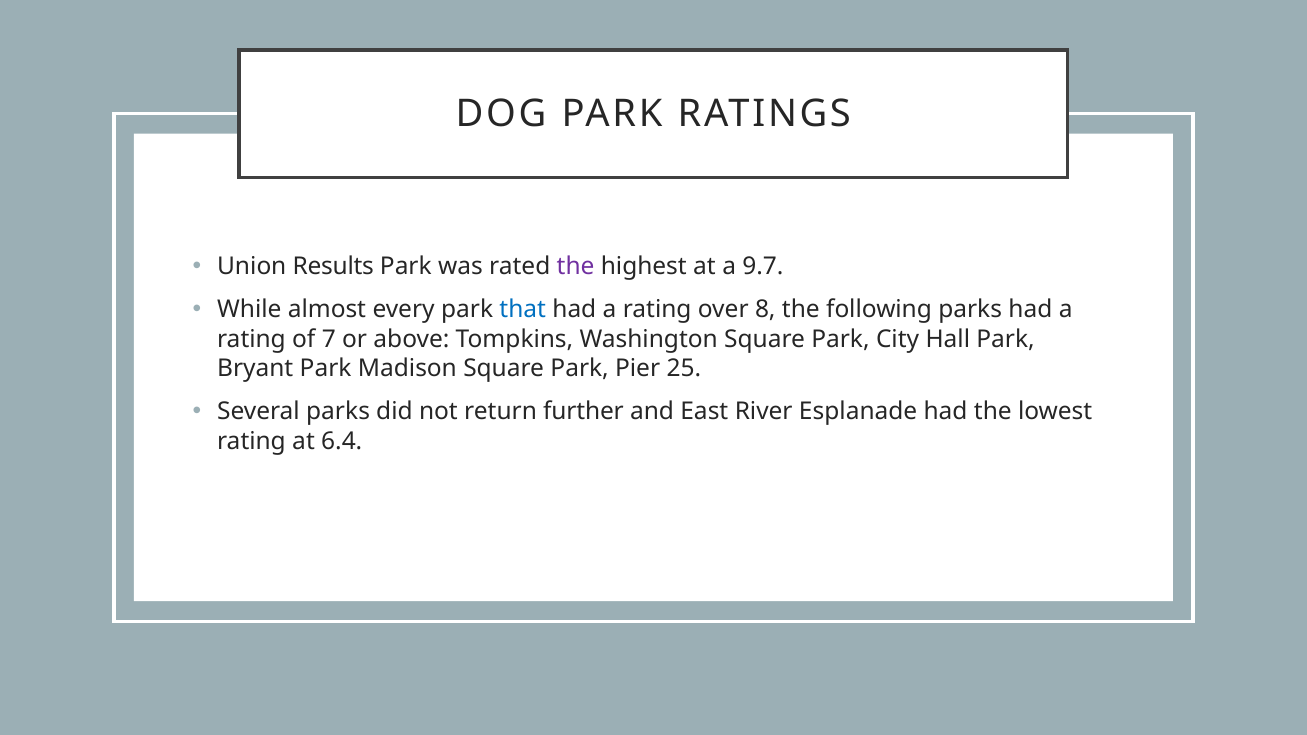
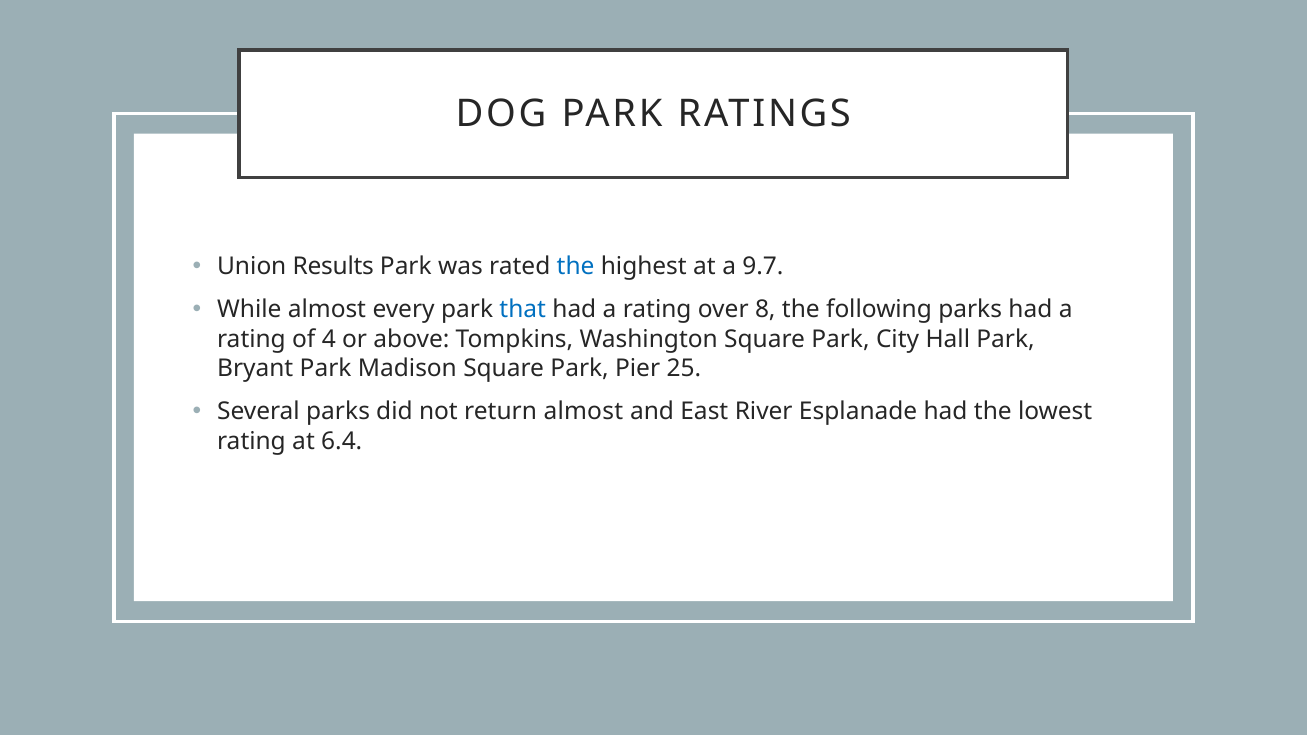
the at (576, 267) colour: purple -> blue
7: 7 -> 4
return further: further -> almost
